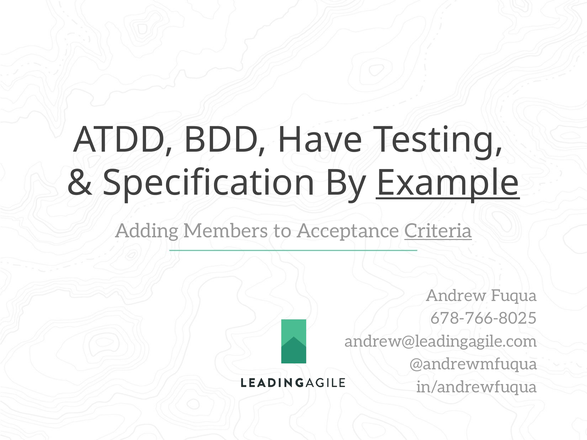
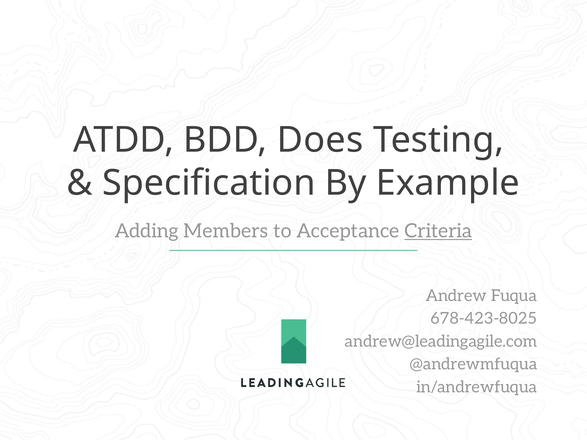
Have: Have -> Does
Example underline: present -> none
678-766-8025: 678-766-8025 -> 678-423-8025
